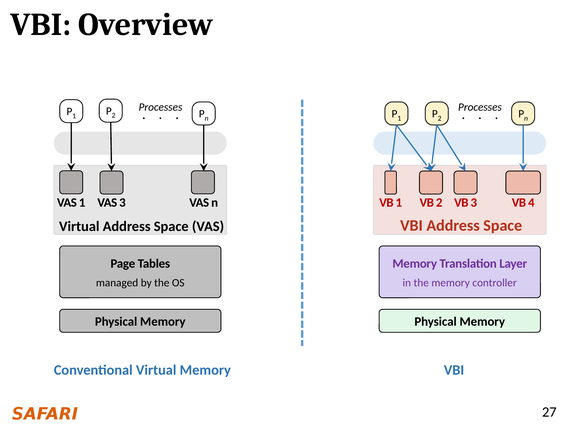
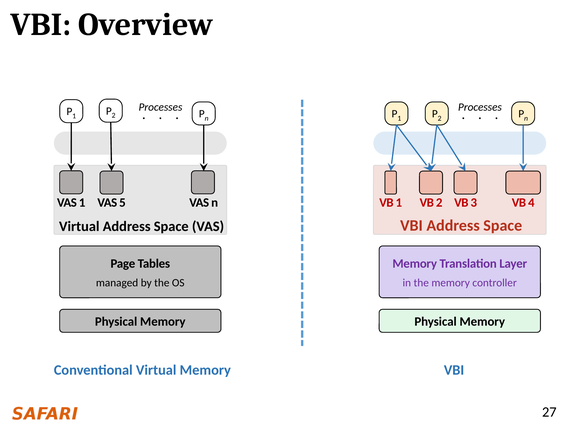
VAS 3: 3 -> 5
